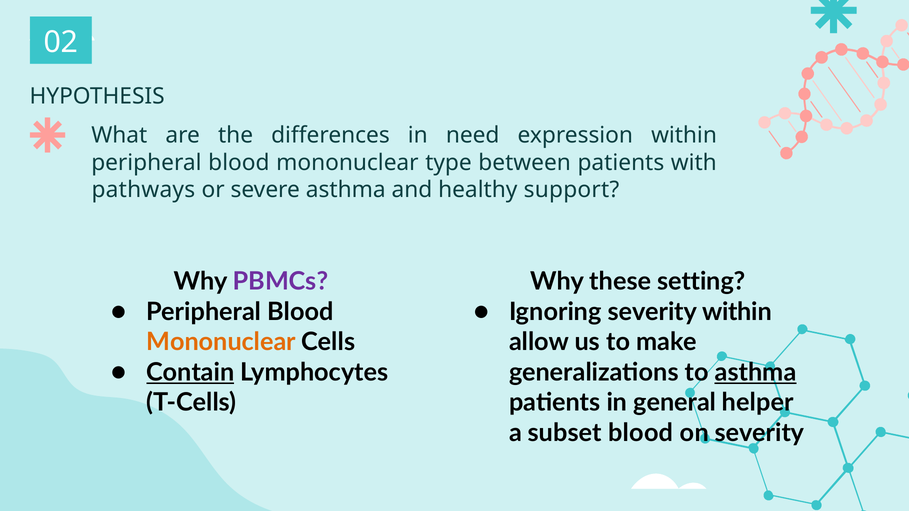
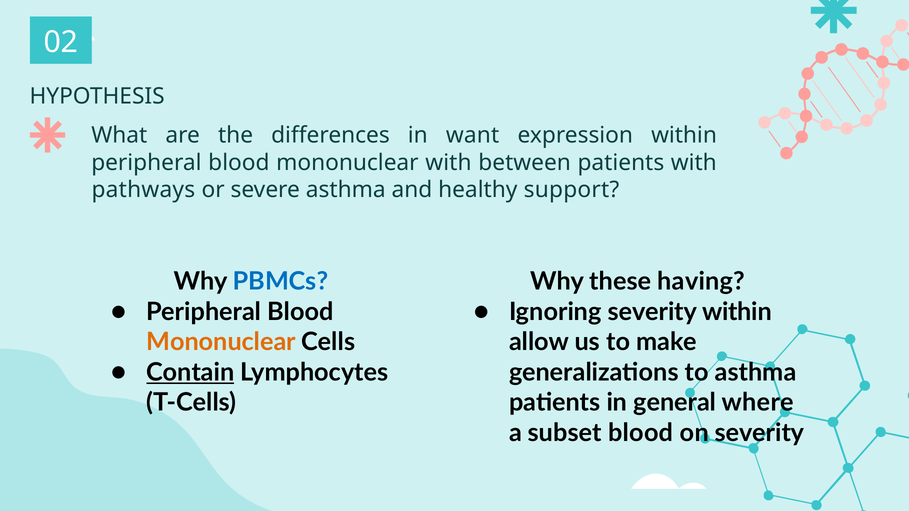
need: need -> want
mononuclear type: type -> with
PBMCs colour: purple -> blue
setting: setting -> having
asthma at (756, 373) underline: present -> none
helper: helper -> where
